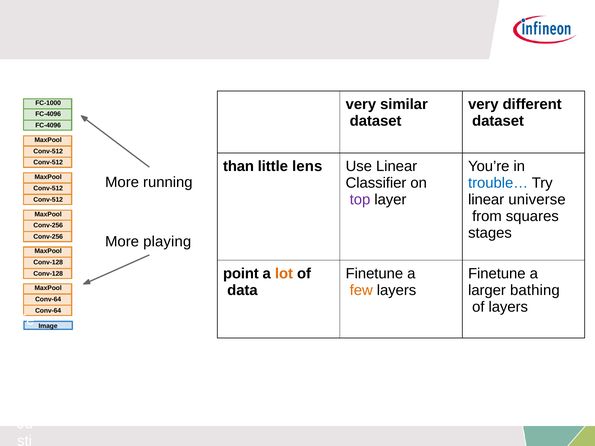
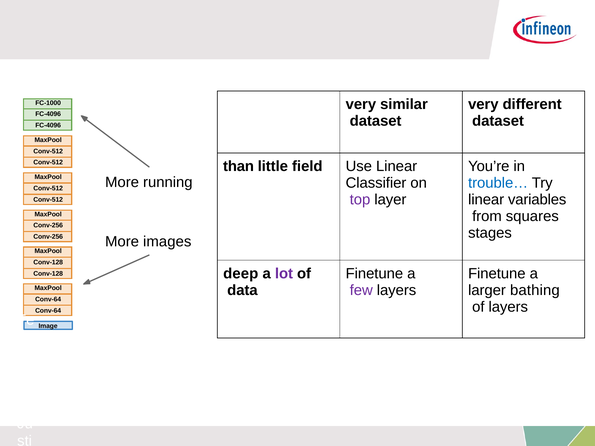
lens: lens -> field
universe: universe -> variables
playing: playing -> images
point: point -> deep
lot colour: orange -> purple
few colour: orange -> purple
